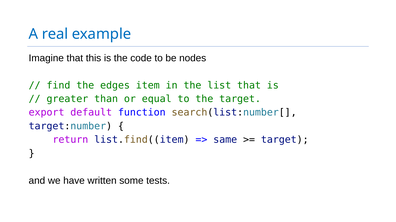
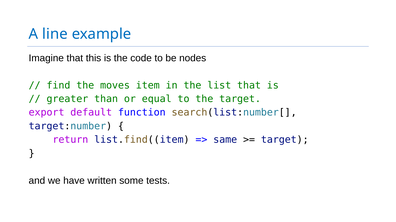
real: real -> line
edges: edges -> moves
